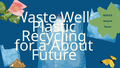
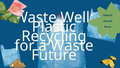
About at (72, 45): About -> Waste
